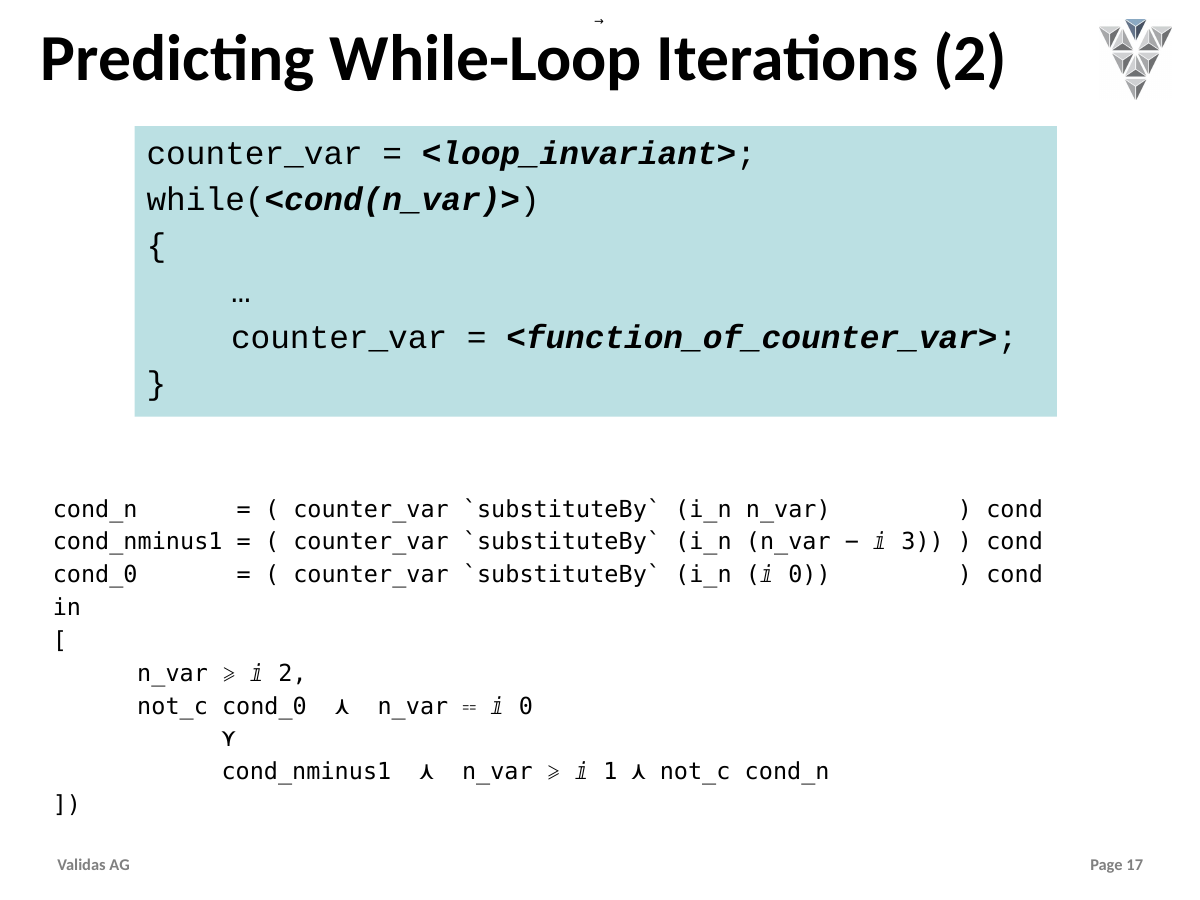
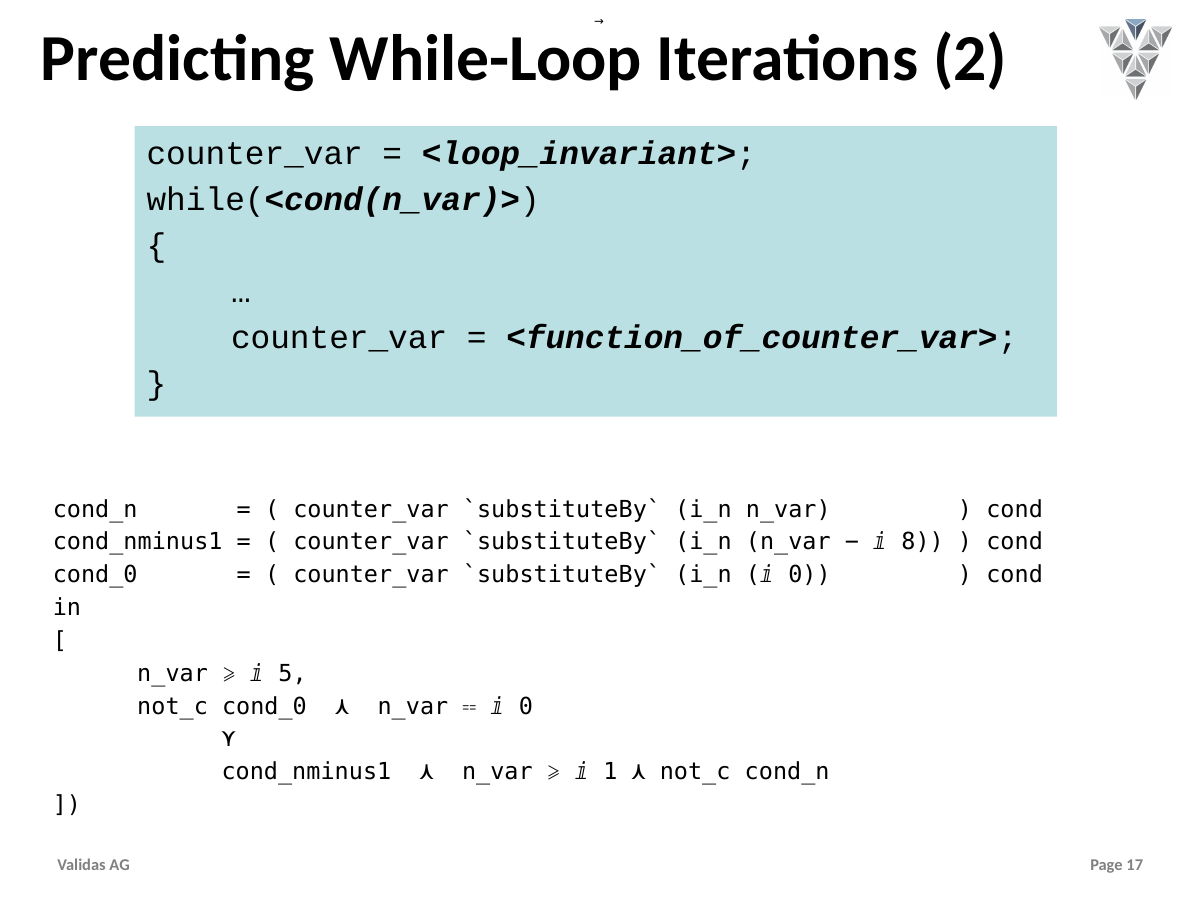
3: 3 -> 8
ⅈ 2: 2 -> 5
